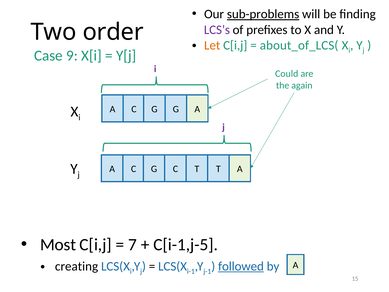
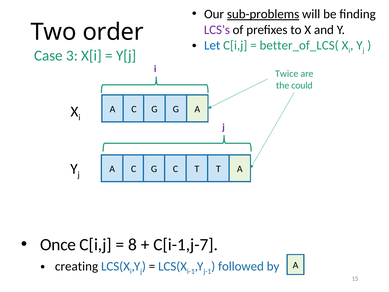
Let colour: orange -> blue
about_of_LCS(: about_of_LCS( -> better_of_LCS(
9: 9 -> 3
Could: Could -> Twice
again: again -> could
Most: Most -> Once
7: 7 -> 8
C[i-1,j-5: C[i-1,j-5 -> C[i-1,j-7
followed underline: present -> none
